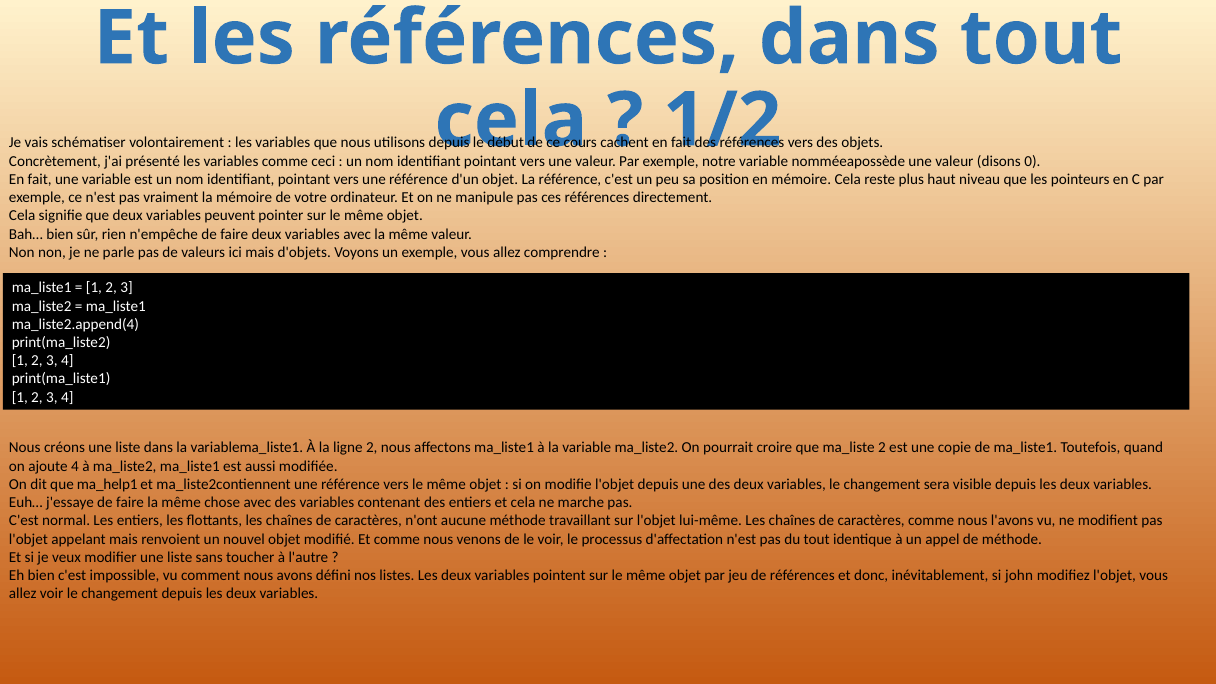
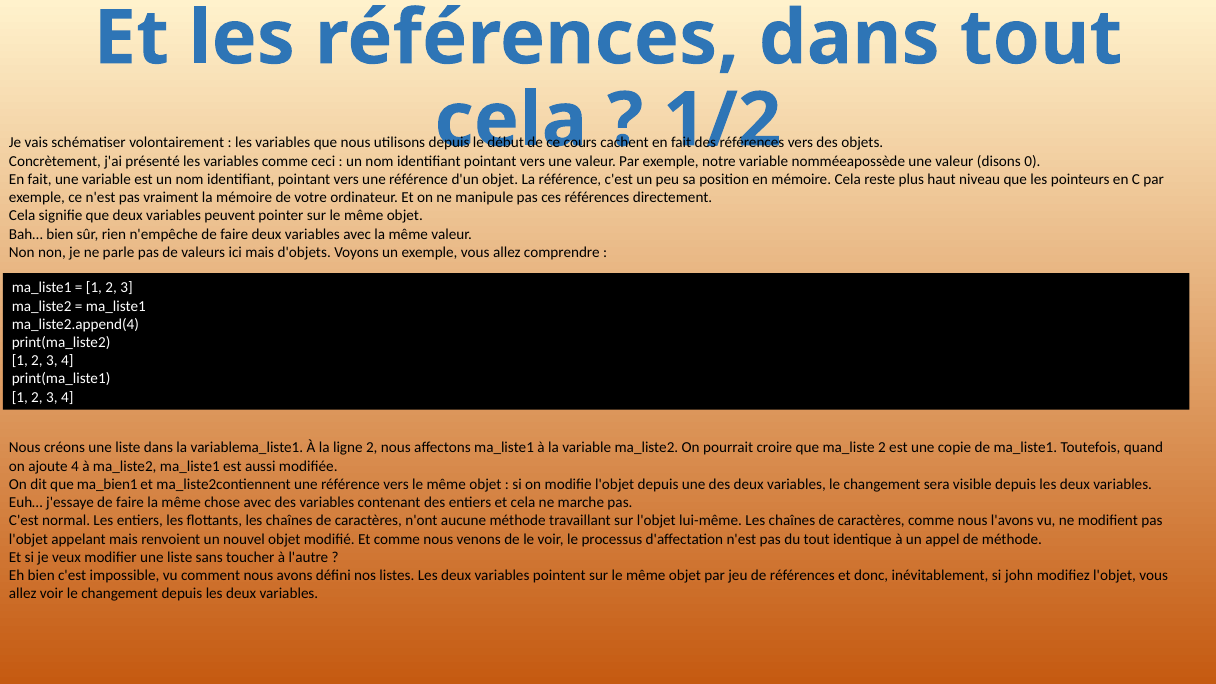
ma_help1: ma_help1 -> ma_bien1
